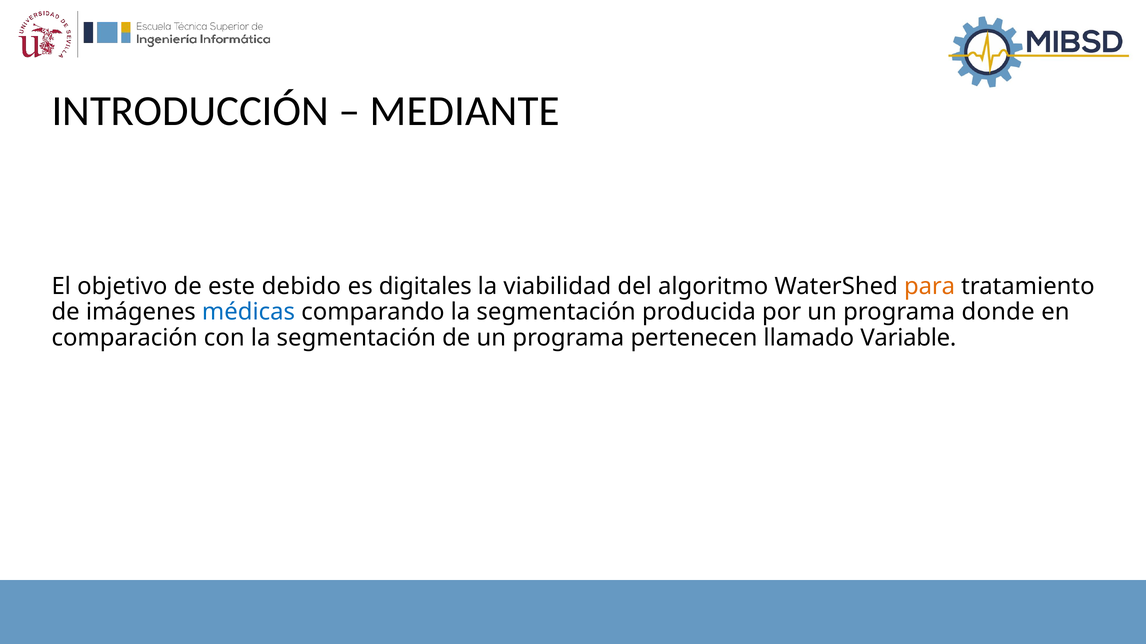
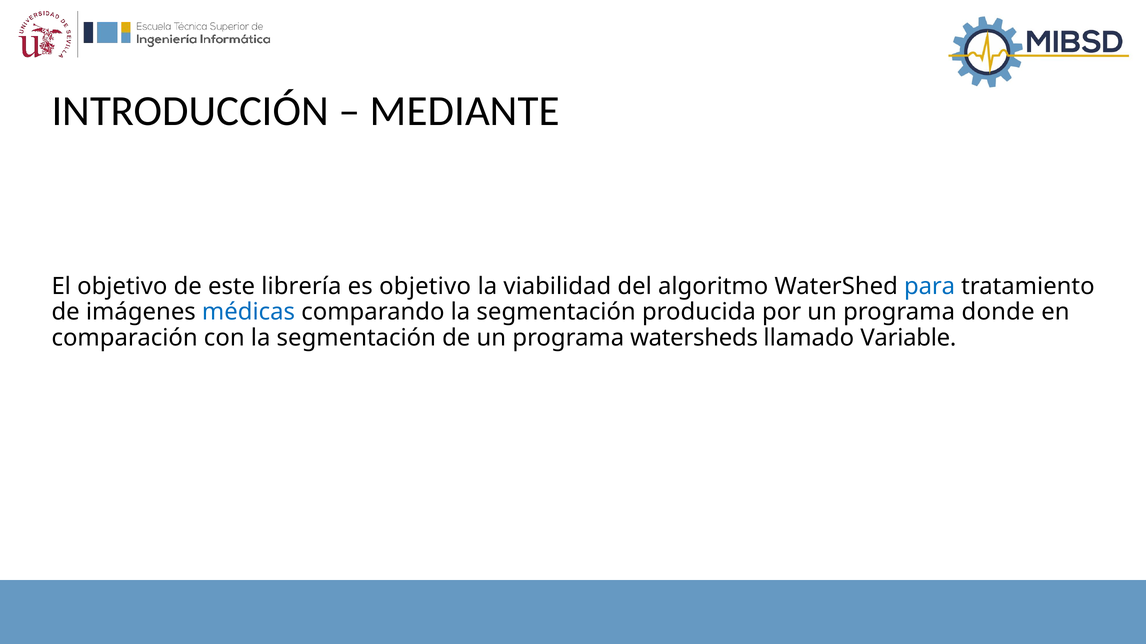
debido: debido -> librería
es digitales: digitales -> objetivo
para colour: orange -> blue
pertenecen: pertenecen -> watersheds
